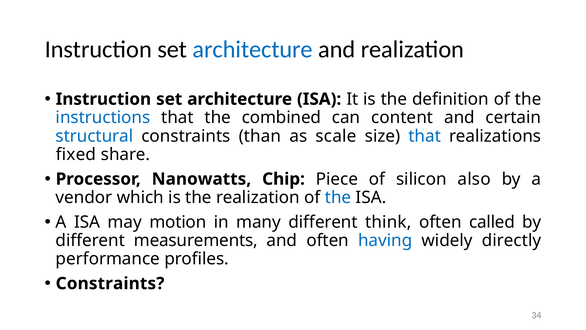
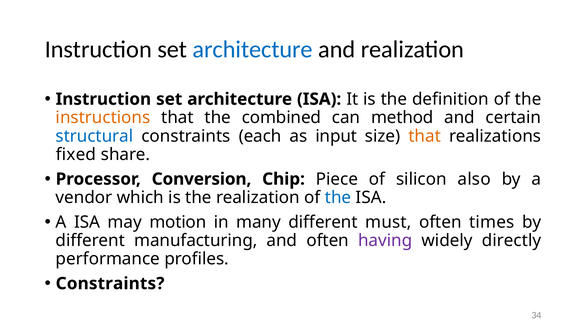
instructions colour: blue -> orange
content: content -> method
than: than -> each
scale: scale -> input
that at (425, 136) colour: blue -> orange
Nanowatts: Nanowatts -> Conversion
think: think -> must
called: called -> times
measurements: measurements -> manufacturing
having colour: blue -> purple
